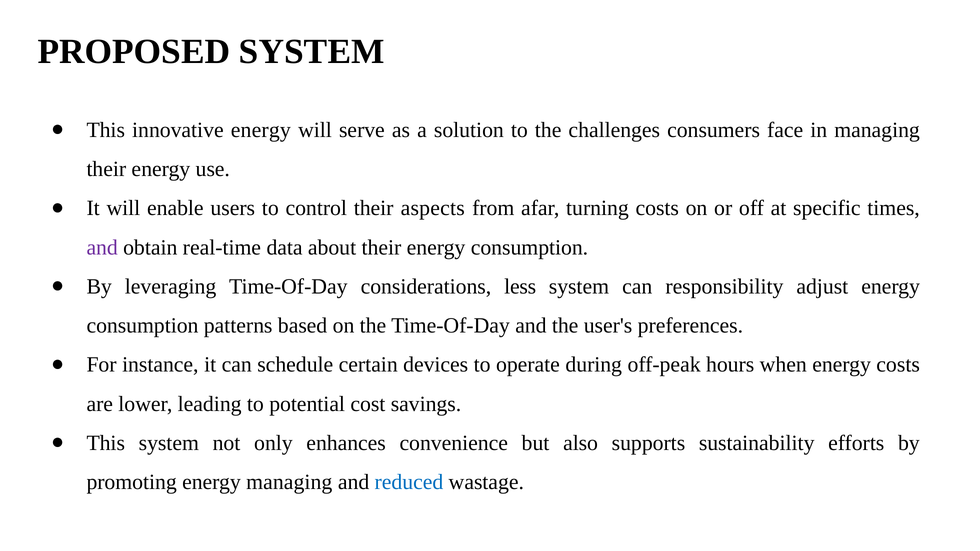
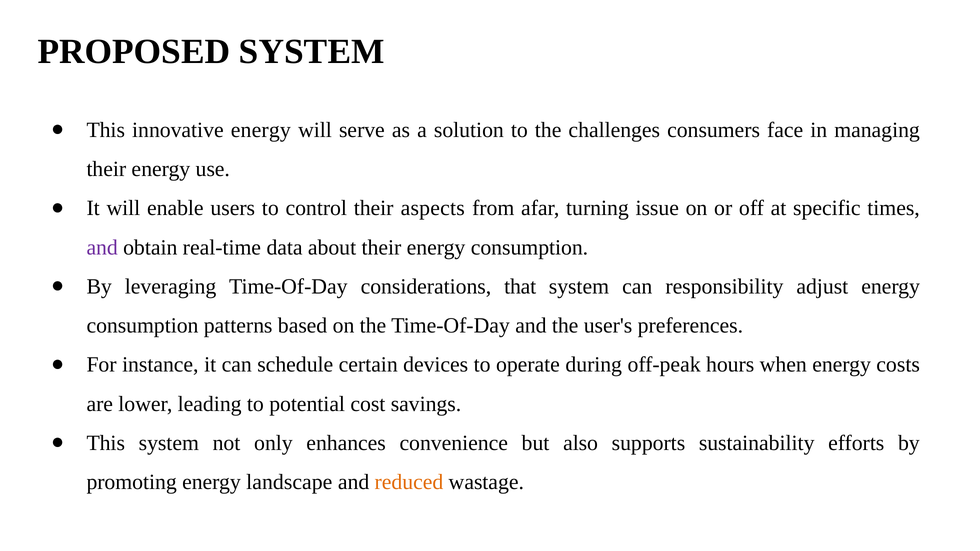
turning costs: costs -> issue
less: less -> that
energy managing: managing -> landscape
reduced colour: blue -> orange
